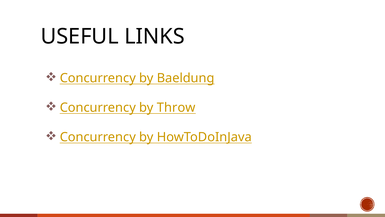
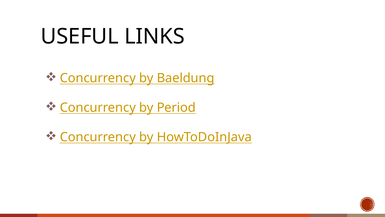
Throw: Throw -> Period
